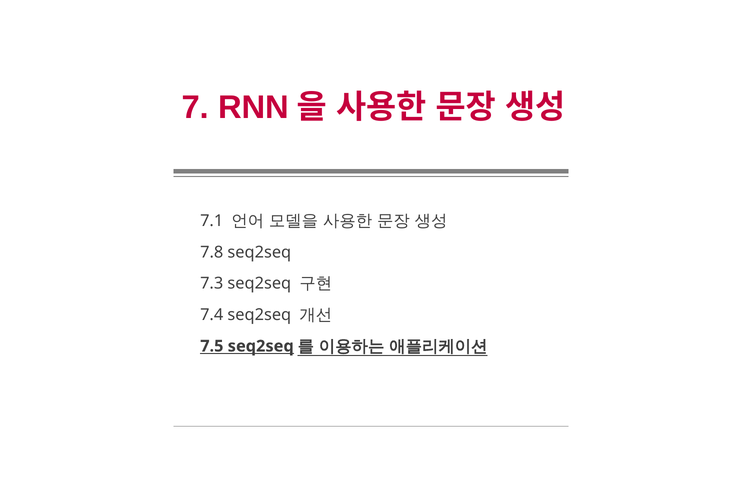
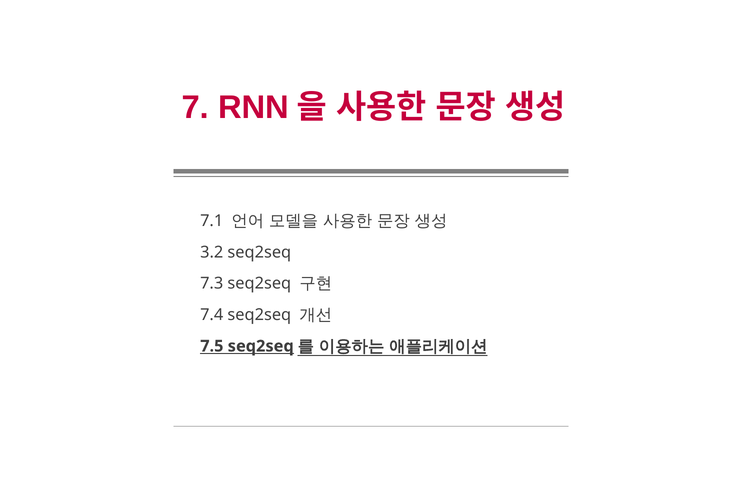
7.8: 7.8 -> 3.2
